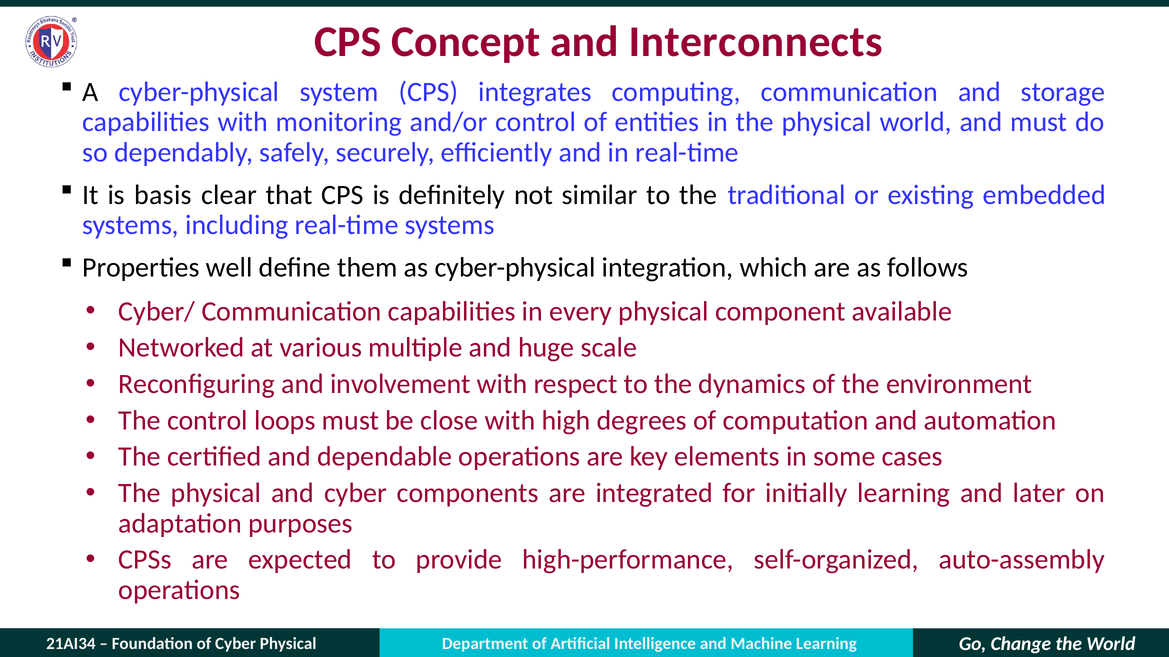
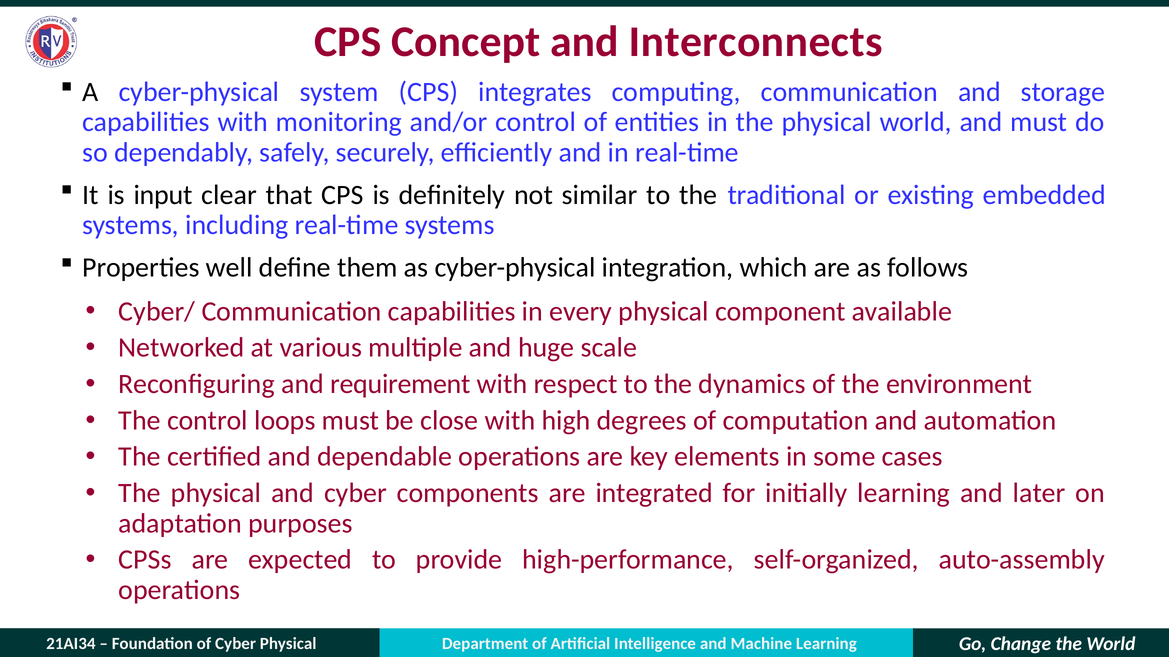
basis: basis -> input
involvement: involvement -> requirement
